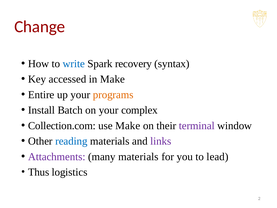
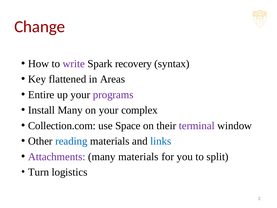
write colour: blue -> purple
accessed: accessed -> flattened
in Make: Make -> Areas
programs colour: orange -> purple
Install Batch: Batch -> Many
use Make: Make -> Space
links colour: purple -> blue
lead: lead -> split
Thus: Thus -> Turn
